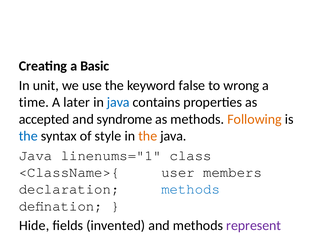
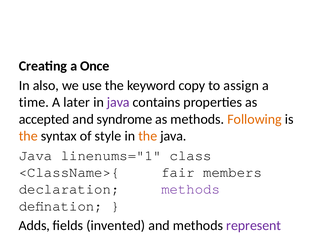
Basic: Basic -> Once
unit: unit -> also
false: false -> copy
wrong: wrong -> assign
java at (118, 102) colour: blue -> purple
the at (28, 136) colour: blue -> orange
user: user -> fair
methods at (191, 189) colour: blue -> purple
Hide: Hide -> Adds
